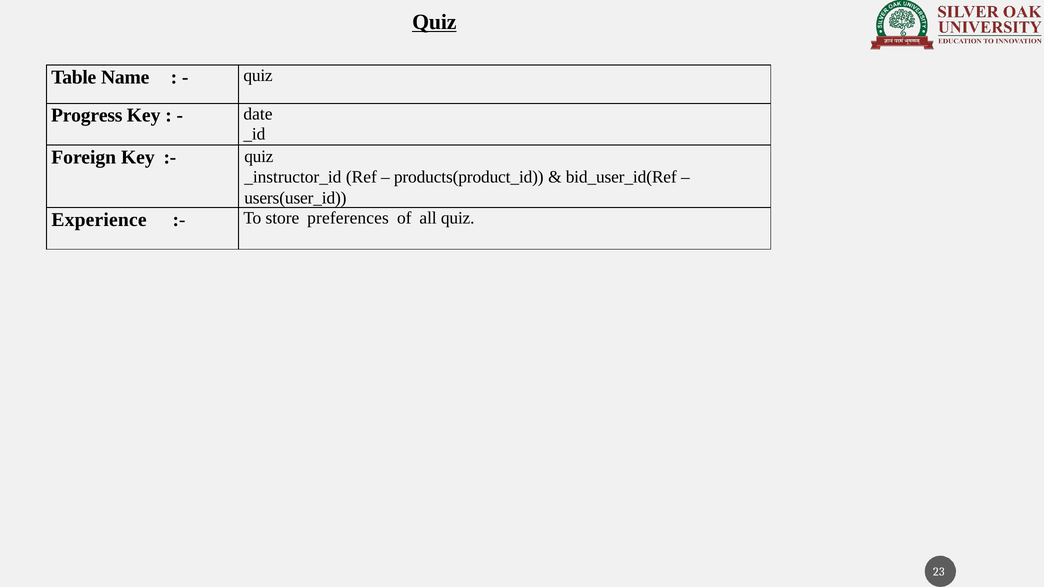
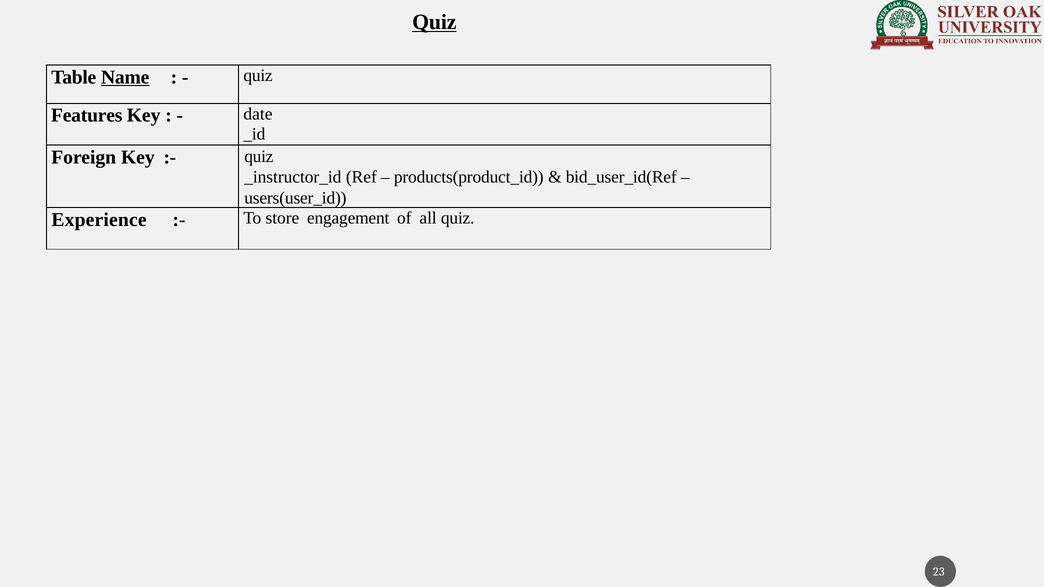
Name underline: none -> present
Progress: Progress -> Features
preferences: preferences -> engagement
